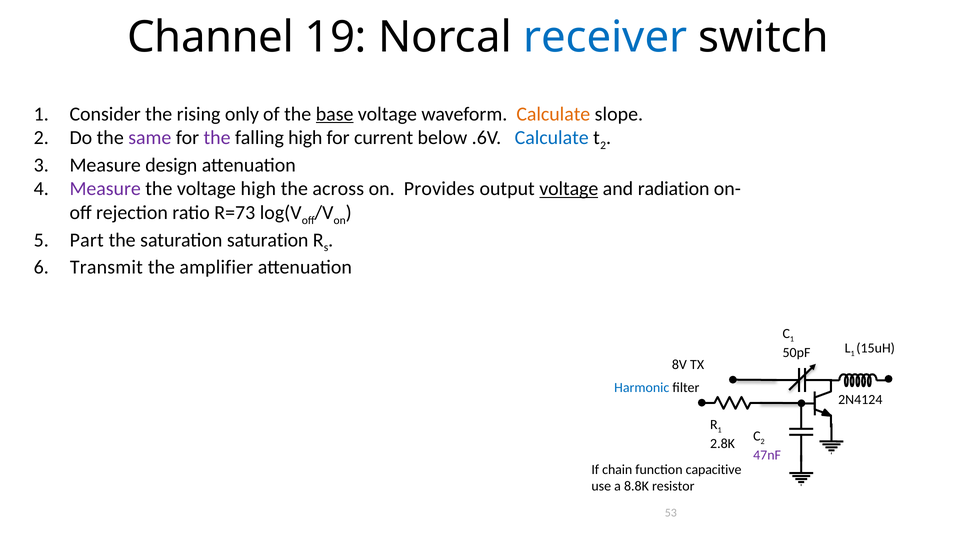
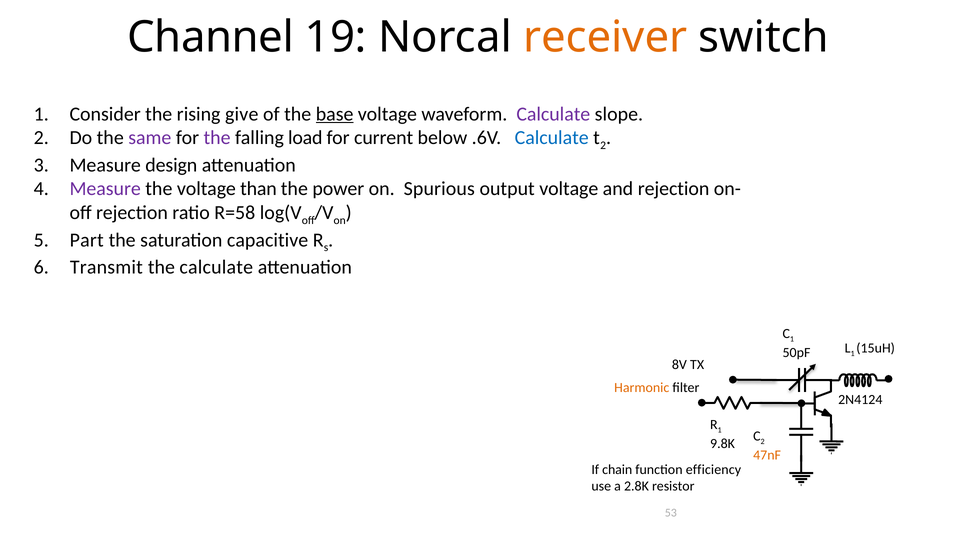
receiver colour: blue -> orange
only: only -> give
Calculate at (553, 114) colour: orange -> purple
falling high: high -> load
voltage high: high -> than
across: across -> power
Provides: Provides -> Spurious
voltage at (569, 189) underline: present -> none
and radiation: radiation -> rejection
R=73: R=73 -> R=58
saturation saturation: saturation -> capacitive
the amplifier: amplifier -> calculate
Harmonic colour: blue -> orange
2.8K: 2.8K -> 9.8K
47nF colour: purple -> orange
capacitive: capacitive -> efficiency
8.8K: 8.8K -> 2.8K
